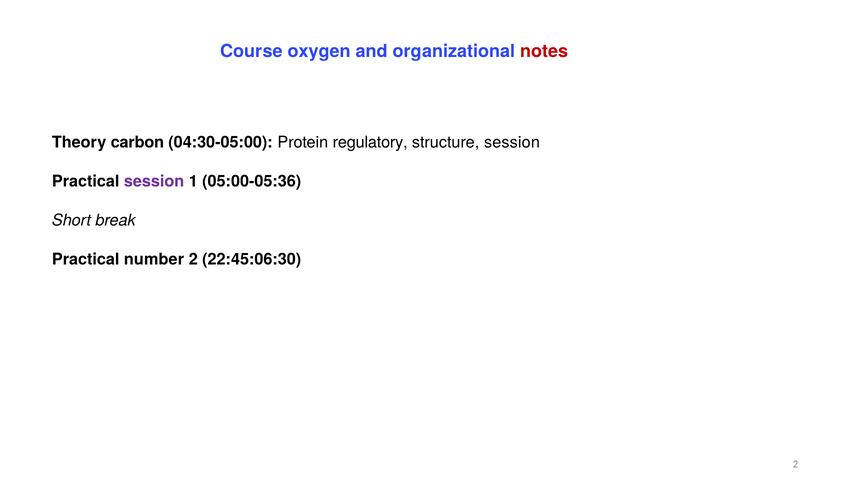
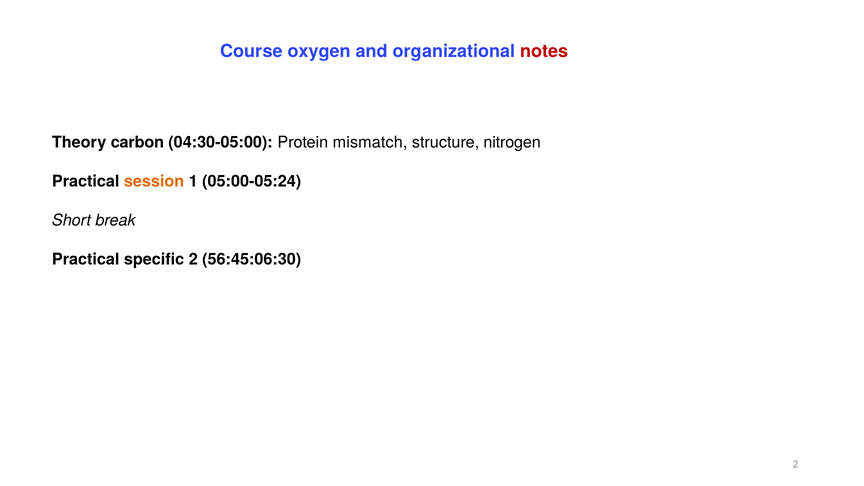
regulatory: regulatory -> mismatch
structure session: session -> nitrogen
session at (154, 182) colour: purple -> orange
05:00-05:36: 05:00-05:36 -> 05:00-05:24
number: number -> specific
22:45:06:30: 22:45:06:30 -> 56:45:06:30
